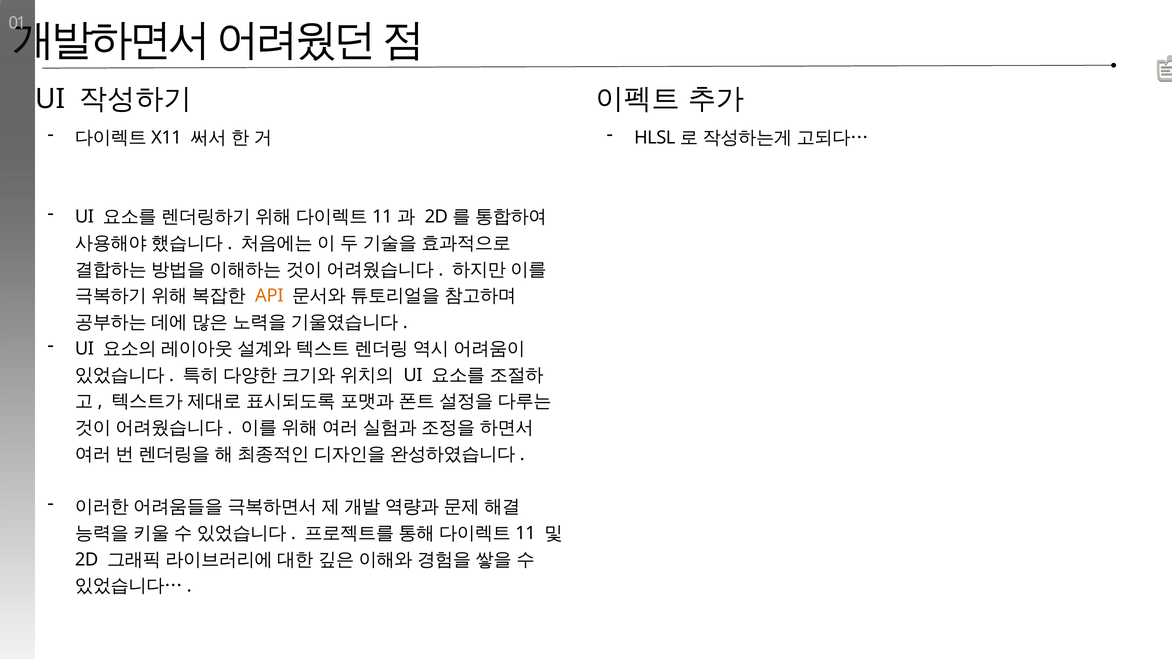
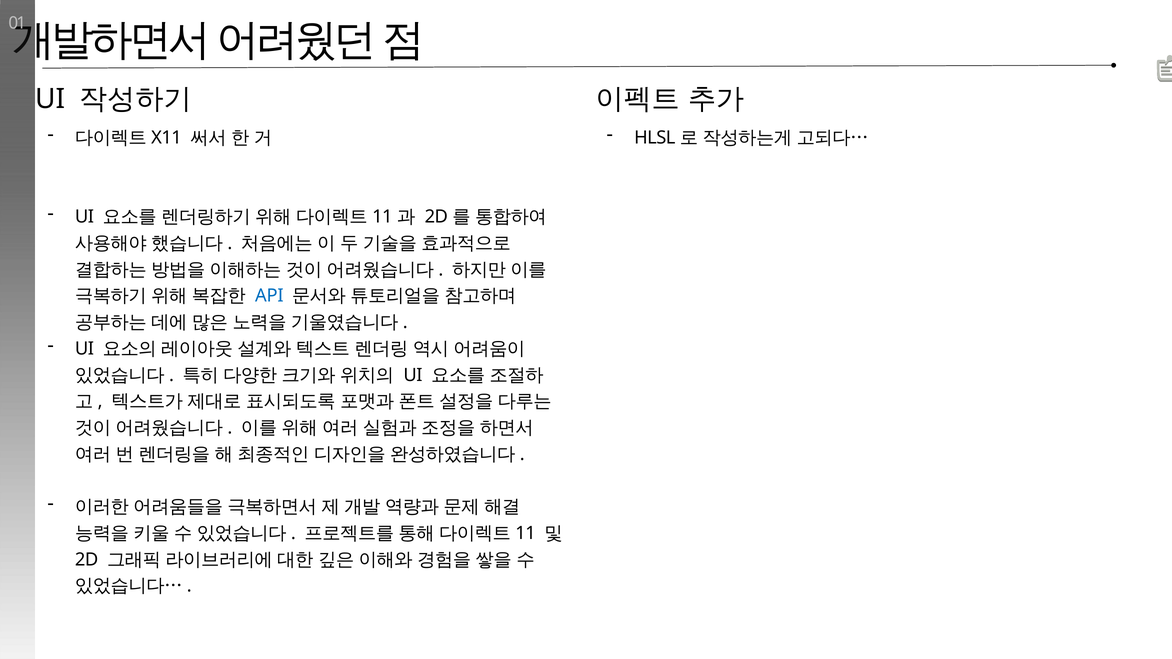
API colour: orange -> blue
